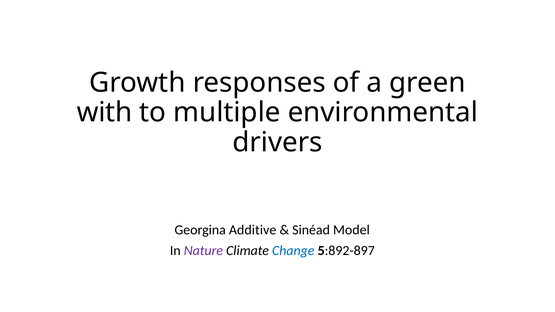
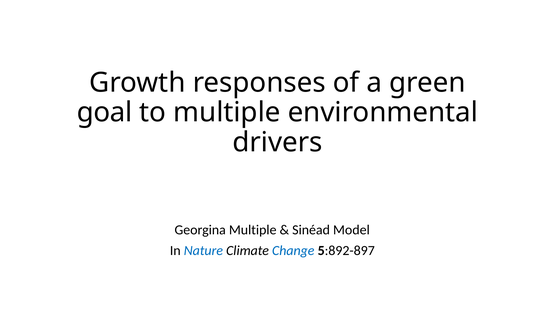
with: with -> goal
Georgina Additive: Additive -> Multiple
Nature colour: purple -> blue
